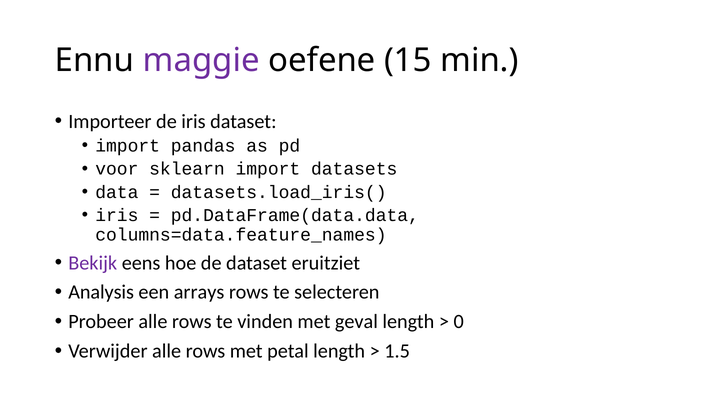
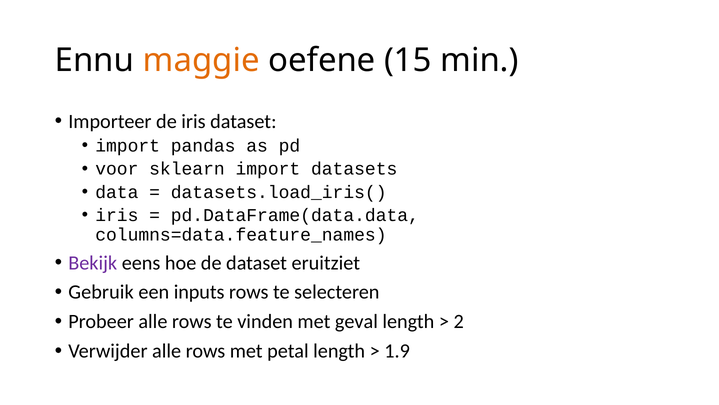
maggie colour: purple -> orange
Analysis: Analysis -> Gebruik
arrays: arrays -> inputs
0: 0 -> 2
1.5: 1.5 -> 1.9
